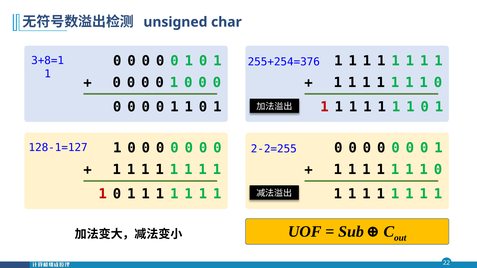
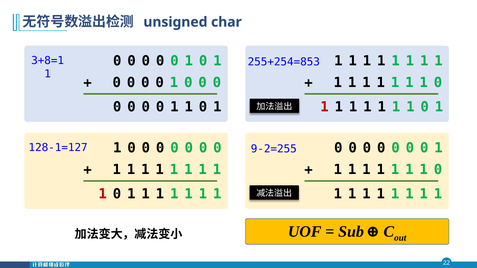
255+254=376: 255+254=376 -> 255+254=853
2-2=255: 2-2=255 -> 9-2=255
